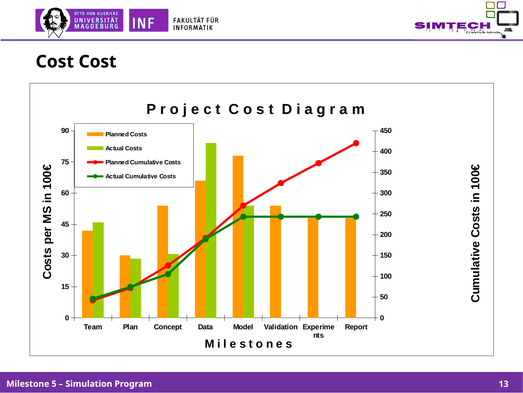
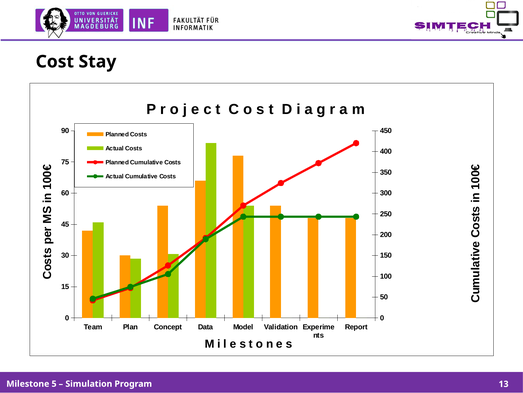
Cost Cost: Cost -> Stay
